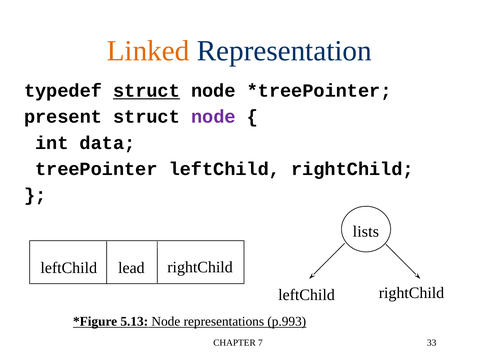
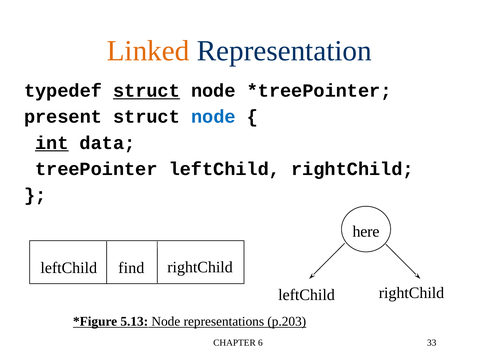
node at (213, 117) colour: purple -> blue
int underline: none -> present
lists: lists -> here
lead: lead -> find
p.993: p.993 -> p.203
7: 7 -> 6
